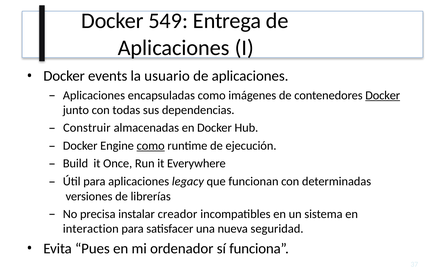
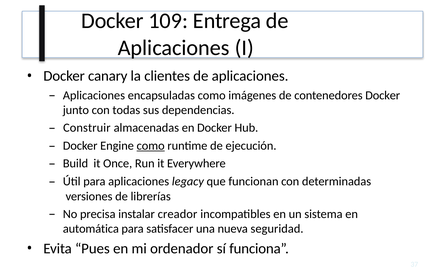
549: 549 -> 109
events: events -> canary
usuario: usuario -> clientes
Docker at (383, 95) underline: present -> none
interaction: interaction -> automática
